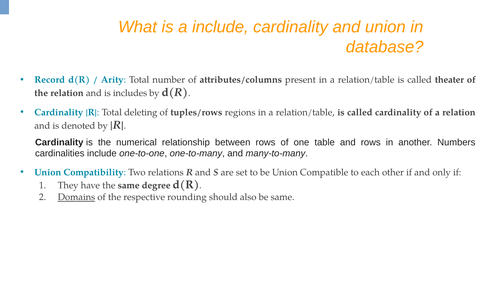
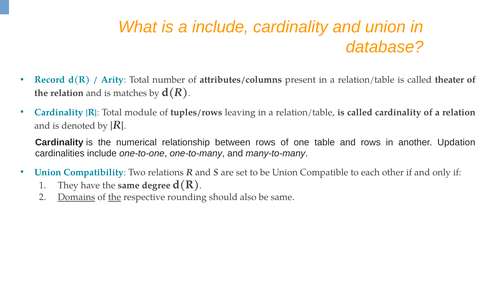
includes: includes -> matches
deleting: deleting -> module
regions: regions -> leaving
Numbers: Numbers -> Updation
the at (115, 197) underline: none -> present
